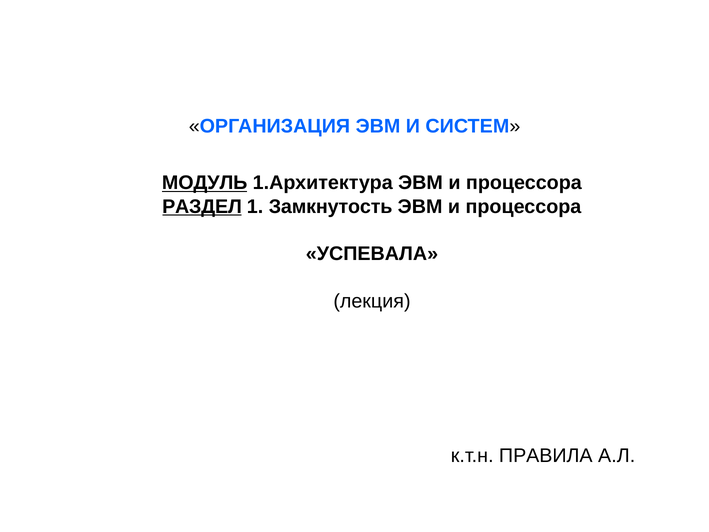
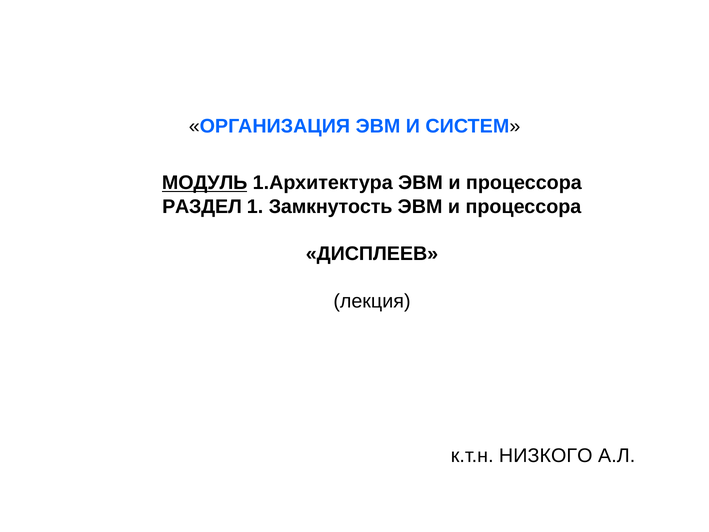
РАЗДЕЛ underline: present -> none
УСПЕВАЛА: УСПЕВАЛА -> ДИСПЛЕЕВ
ПРАВИЛА: ПРАВИЛА -> НИЗКОГО
